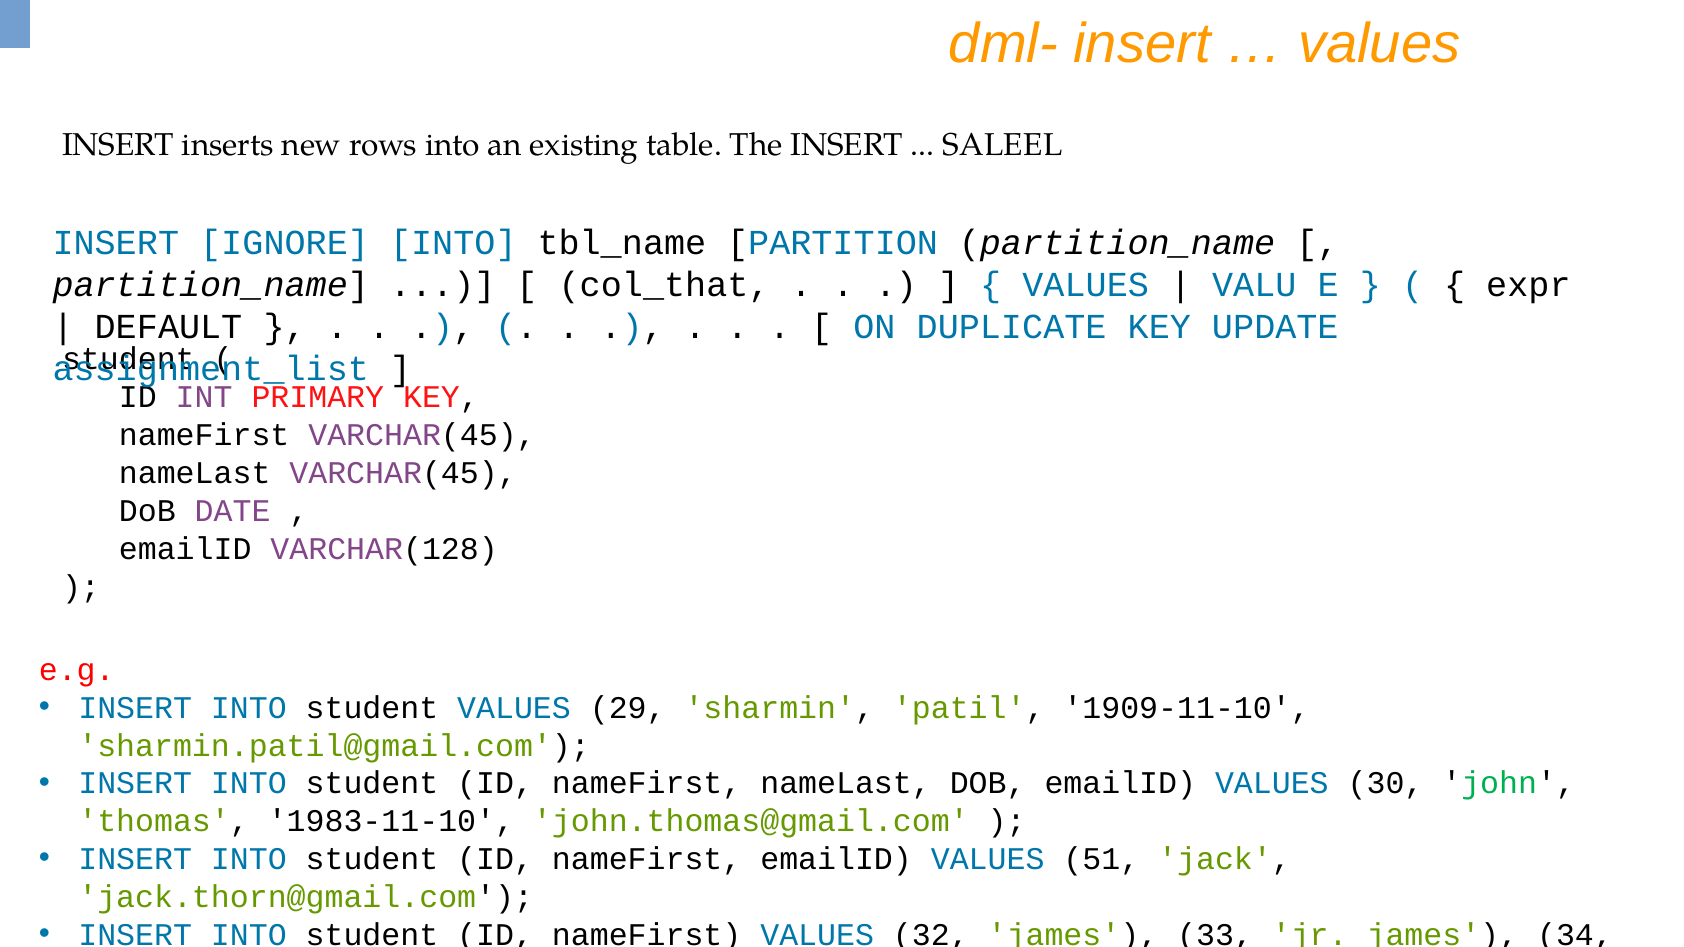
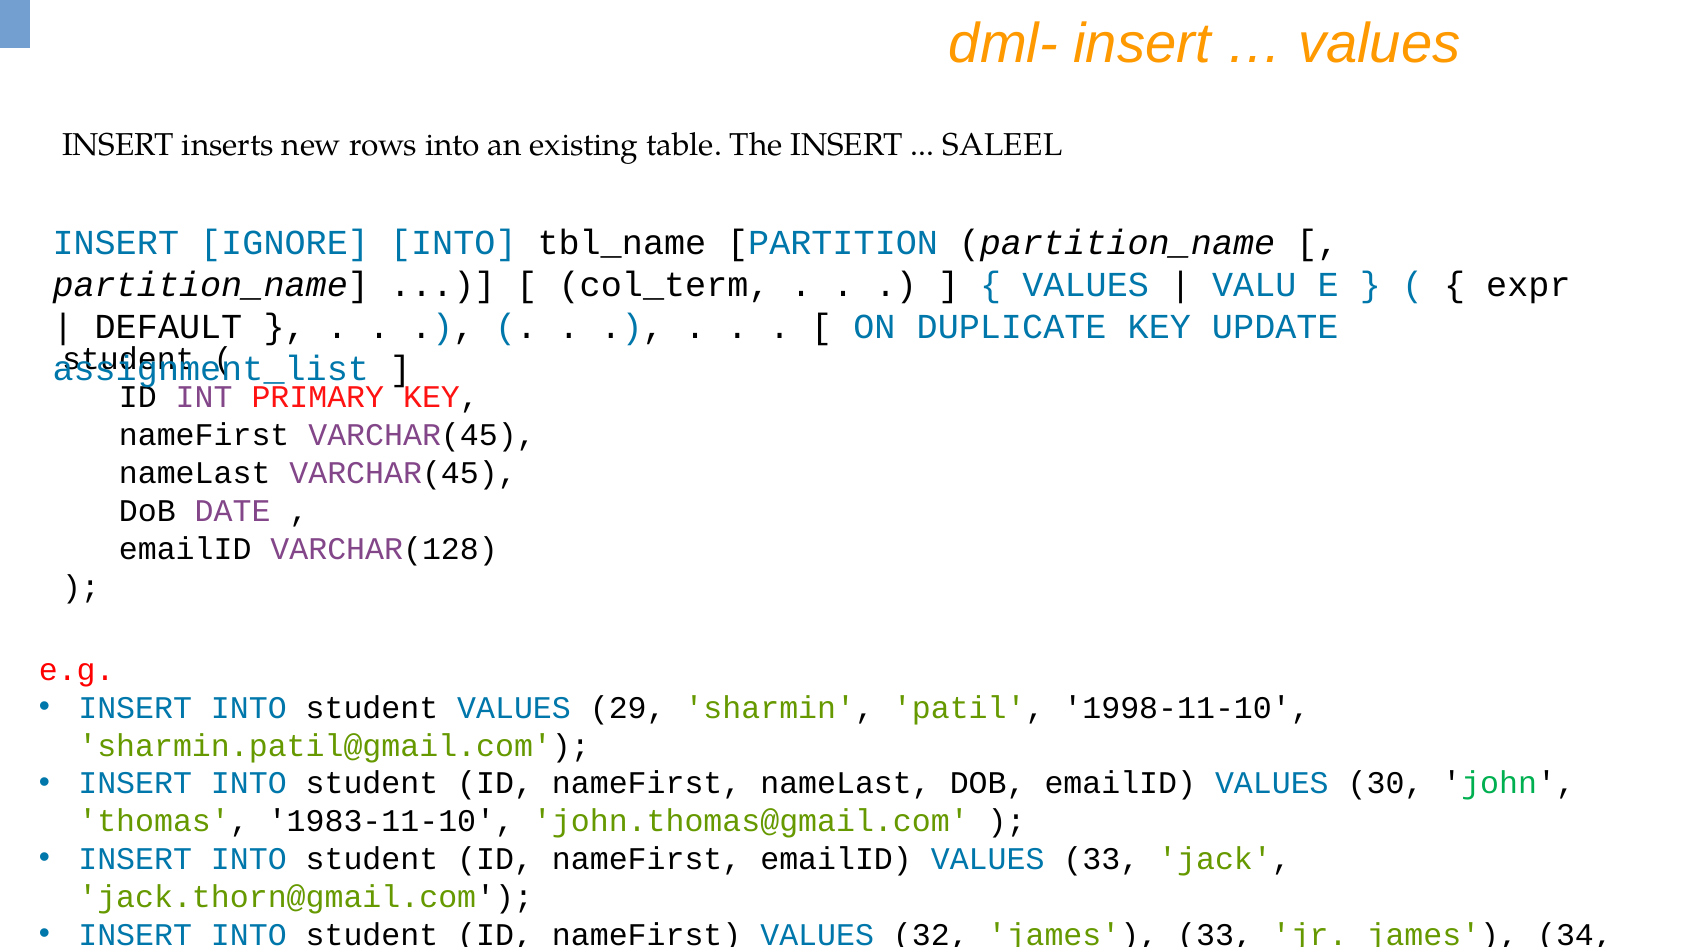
col_that: col_that -> col_term
1909-11-10: 1909-11-10 -> 1998-11-10
VALUES 51: 51 -> 33
